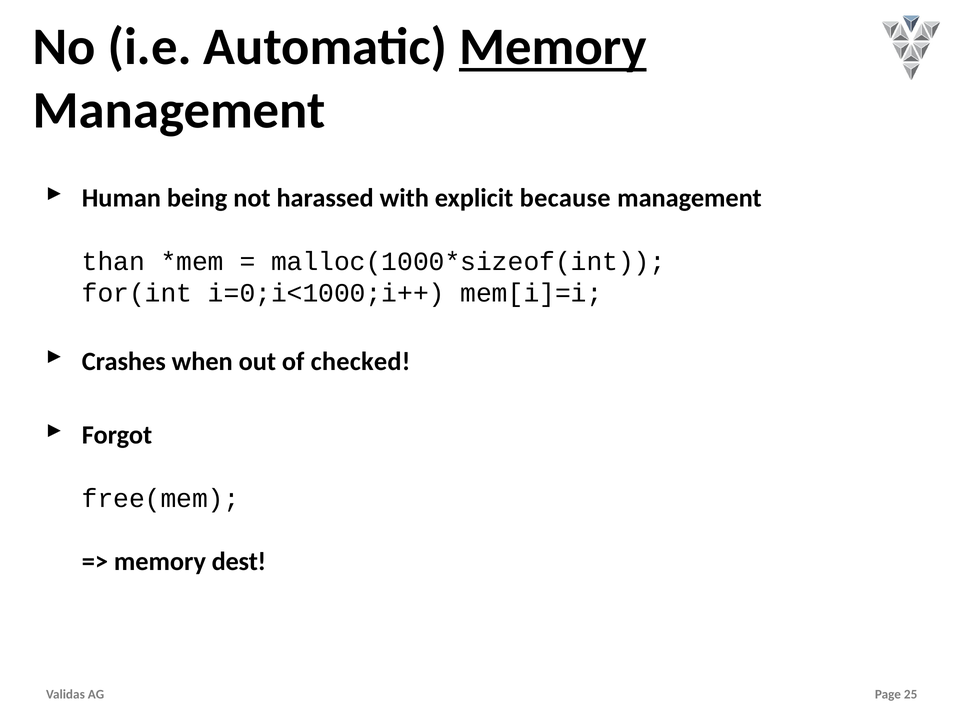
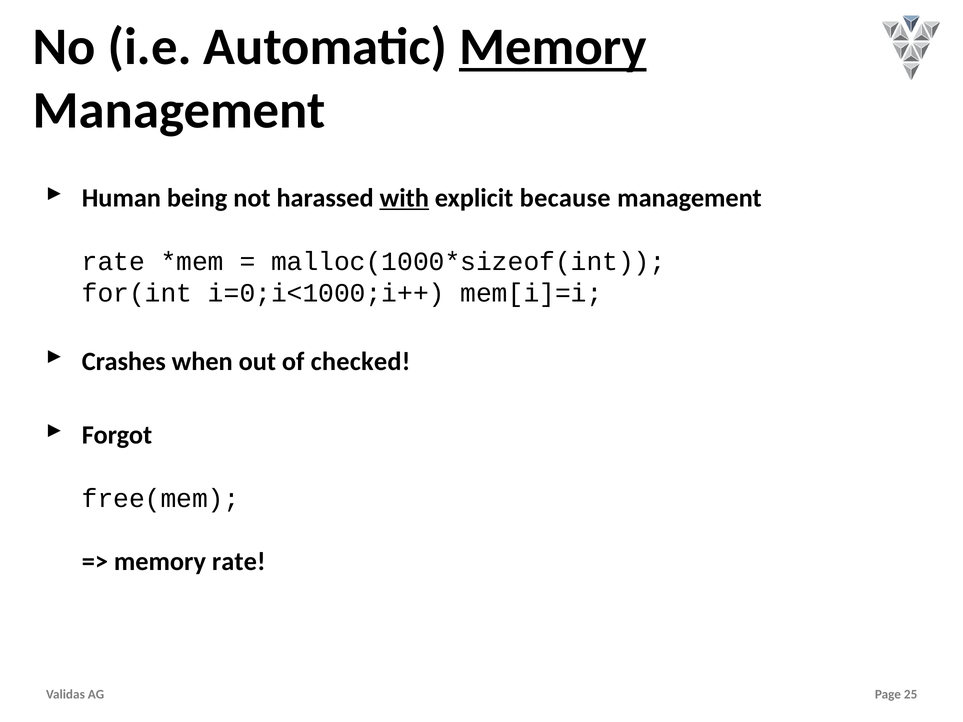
with underline: none -> present
than at (113, 261): than -> rate
memory dest: dest -> rate
